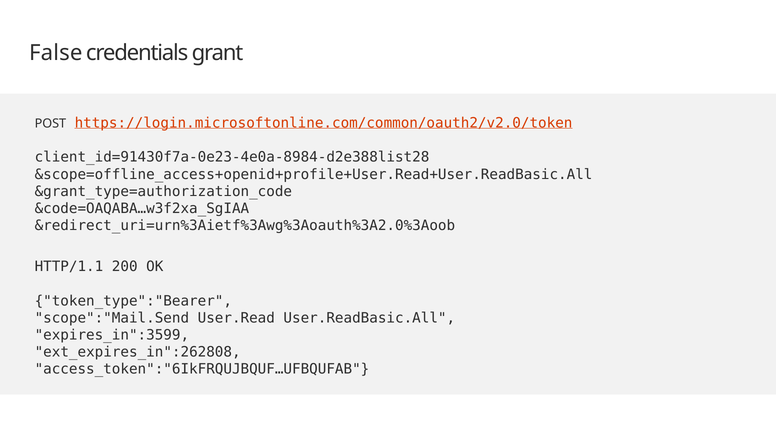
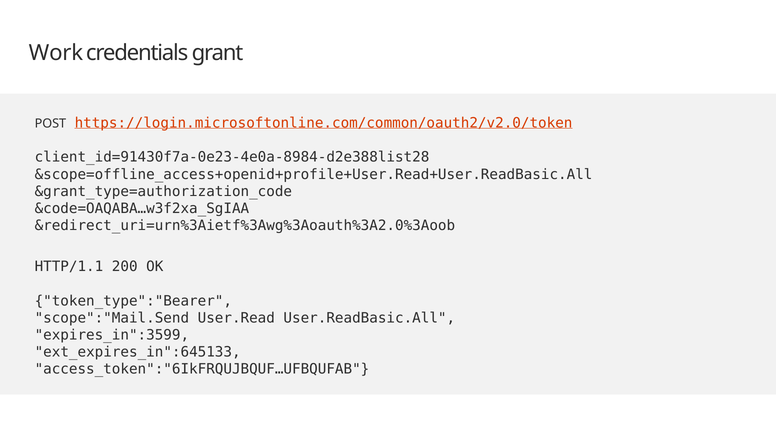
False: False -> Work
ext_expires_in":262808: ext_expires_in":262808 -> ext_expires_in":645133
